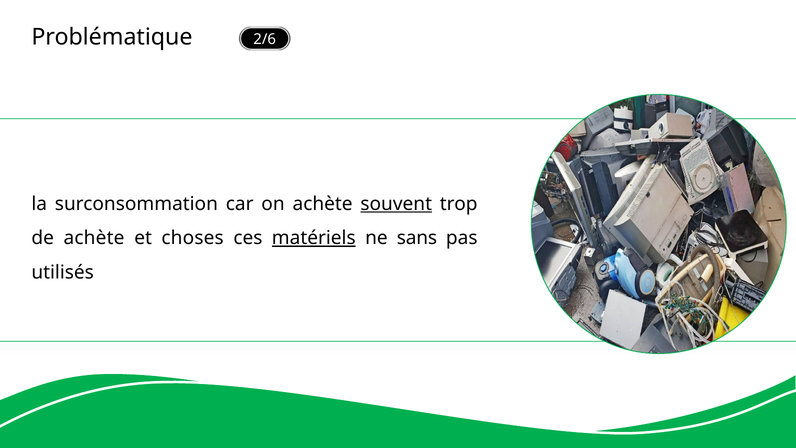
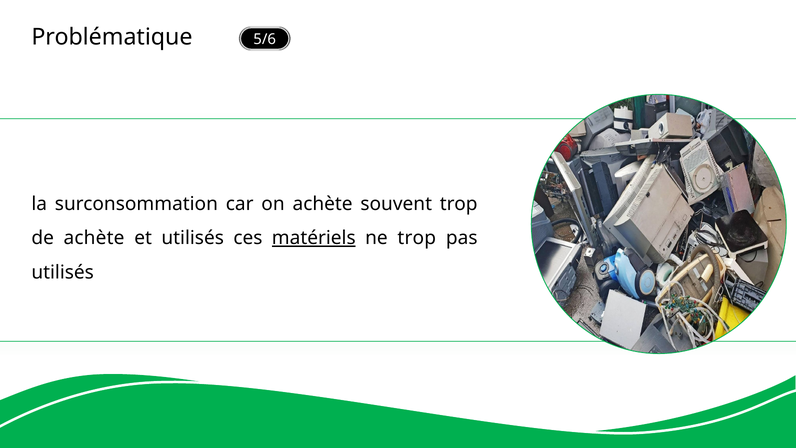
2/6: 2/6 -> 5/6
souvent underline: present -> none
et choses: choses -> utilisés
ne sans: sans -> trop
